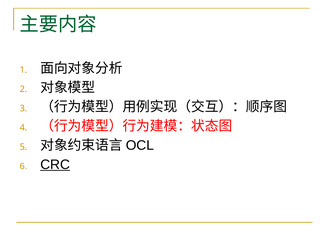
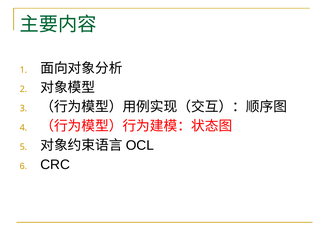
CRC underline: present -> none
